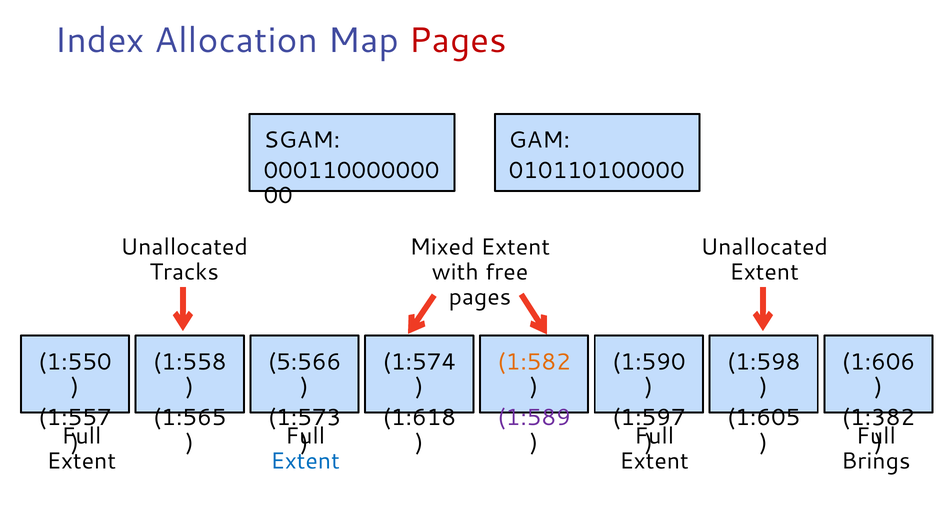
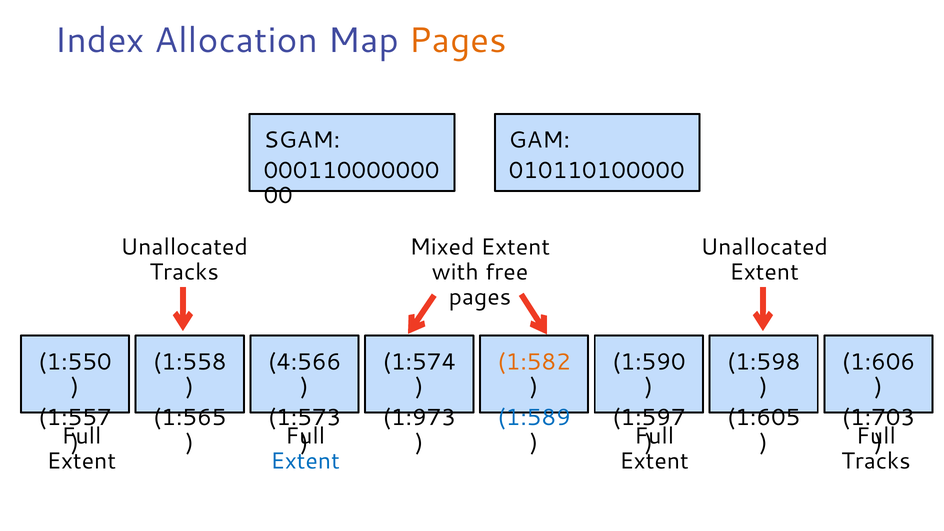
Pages at (458, 40) colour: red -> orange
5:566: 5:566 -> 4:566
1:618: 1:618 -> 1:973
1:589 colour: purple -> blue
1:382: 1:382 -> 1:703
Brings at (876, 461): Brings -> Tracks
